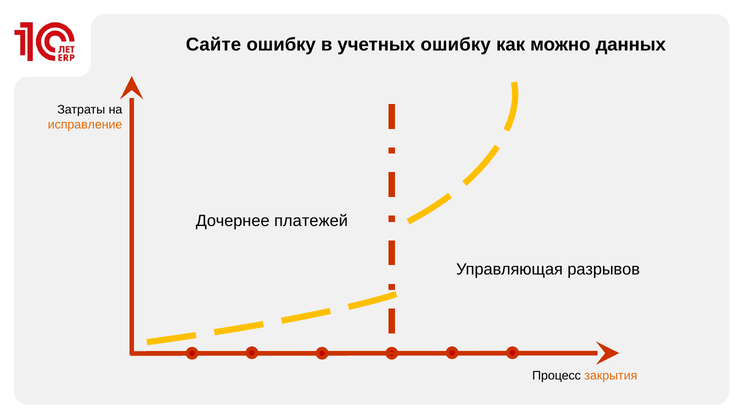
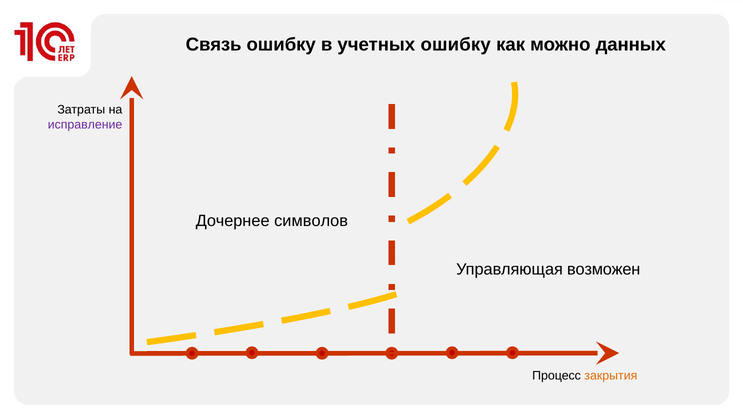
Сайте: Сайте -> Связь
исправление colour: orange -> purple
платежей: платежей -> символов
разрывов: разрывов -> возможен
